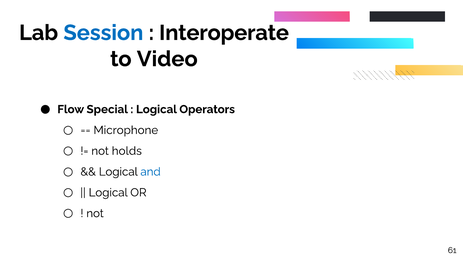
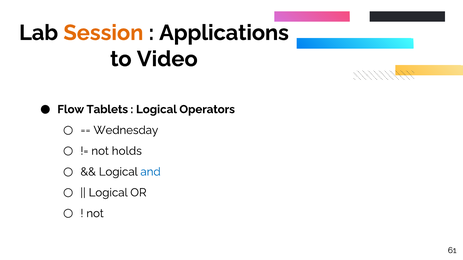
Session colour: blue -> orange
Interoperate: Interoperate -> Applications
Special: Special -> Tablets
Microphone: Microphone -> Wednesday
